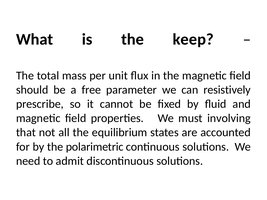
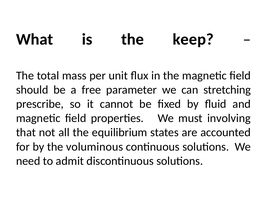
resistively: resistively -> stretching
polarimetric: polarimetric -> voluminous
